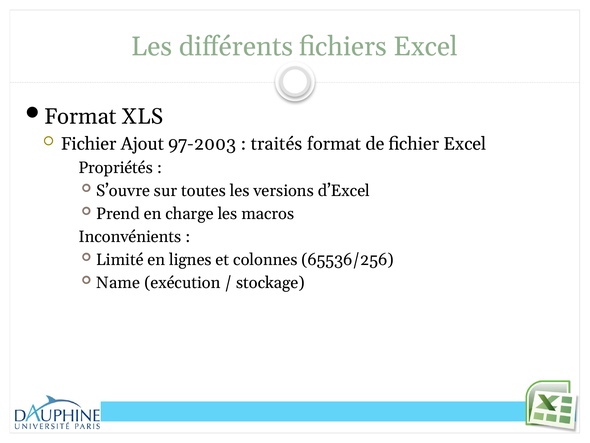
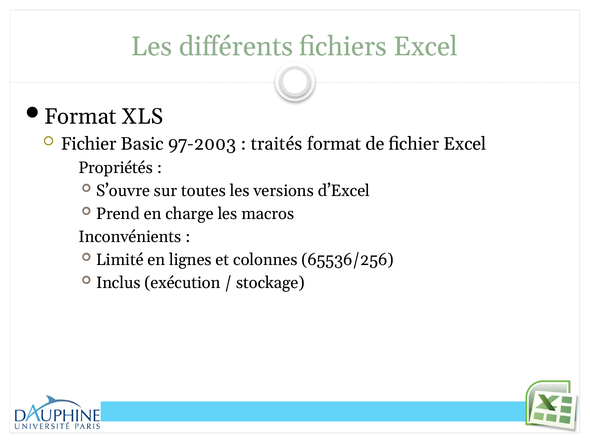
Ajout: Ajout -> Basic
Name: Name -> Inclus
